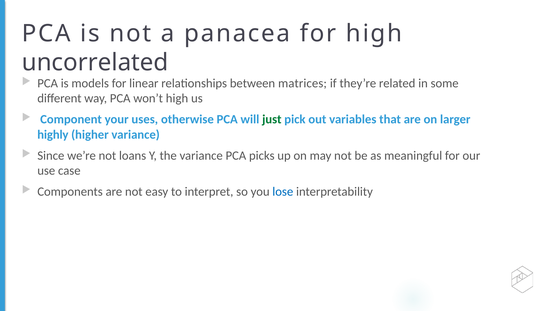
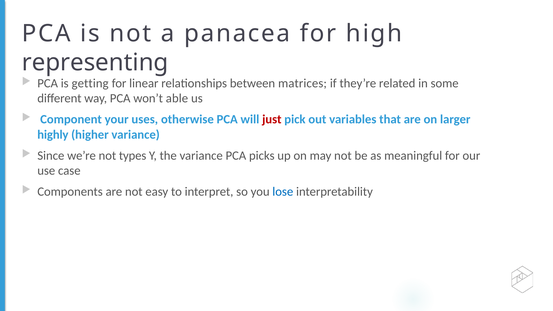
uncorrelated: uncorrelated -> representing
models: models -> getting
won’t high: high -> able
just colour: green -> red
loans: loans -> types
